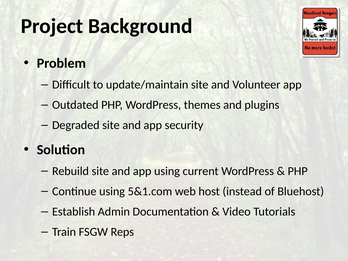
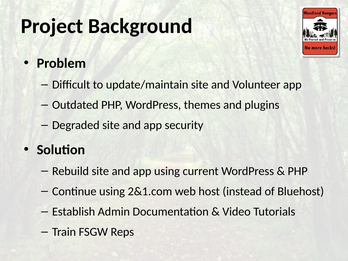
5&1.com: 5&1.com -> 2&1.com
